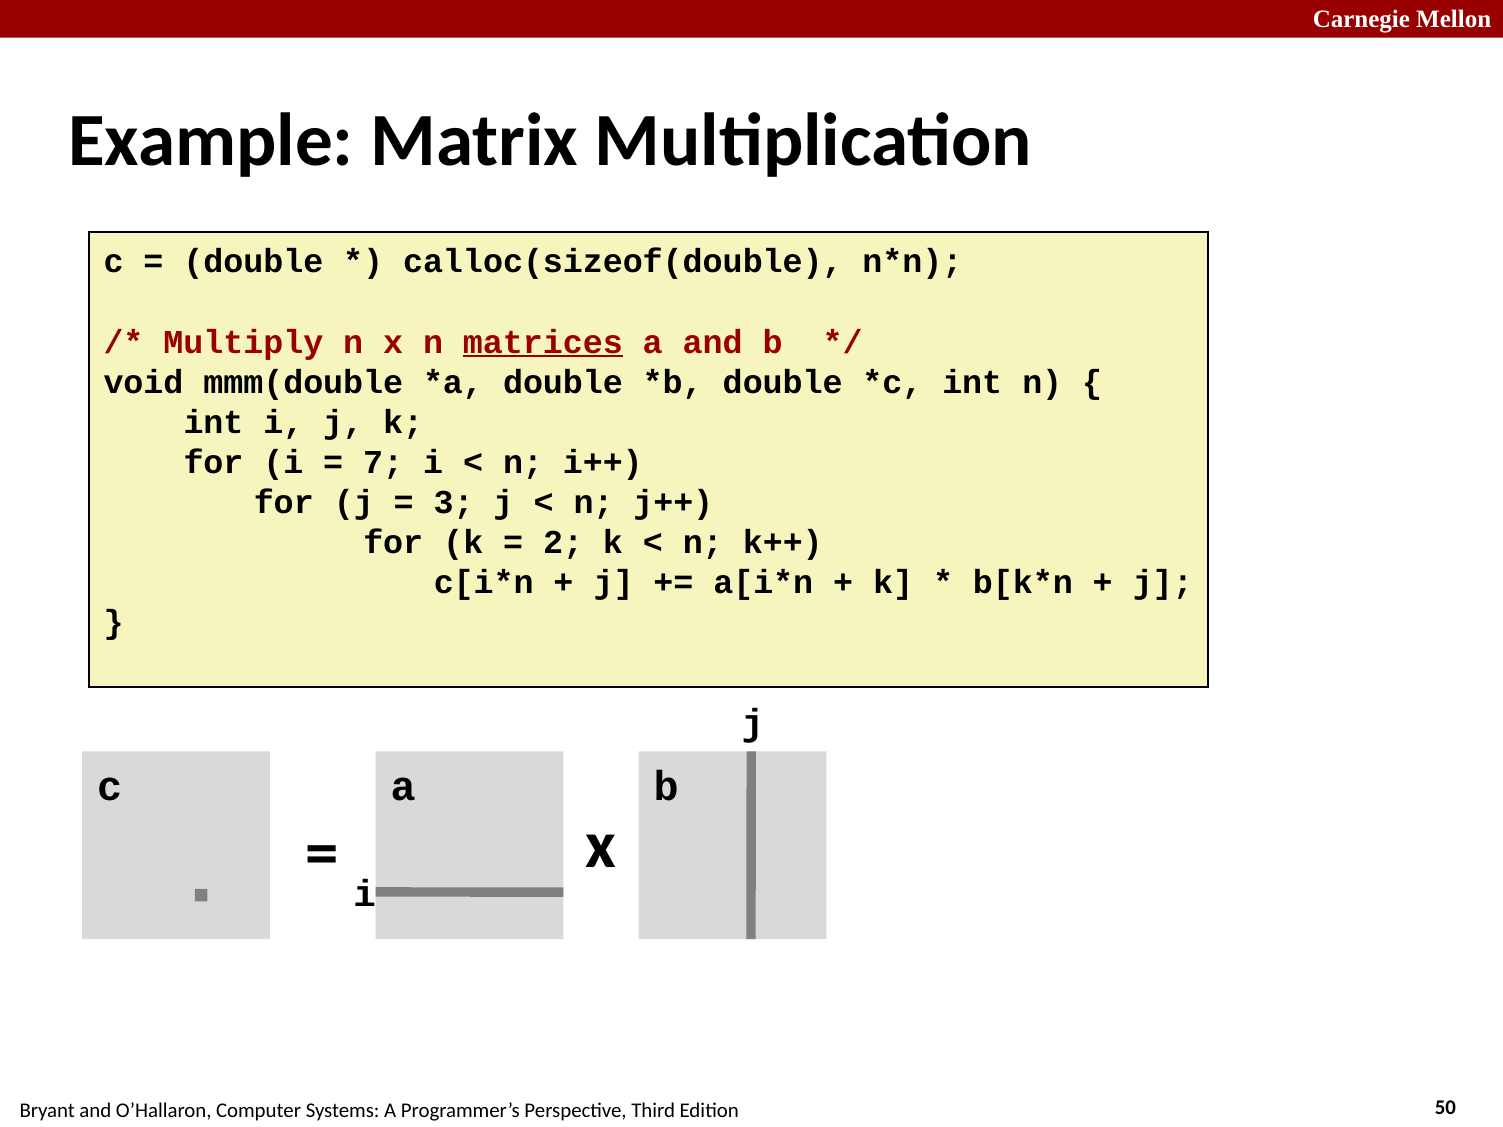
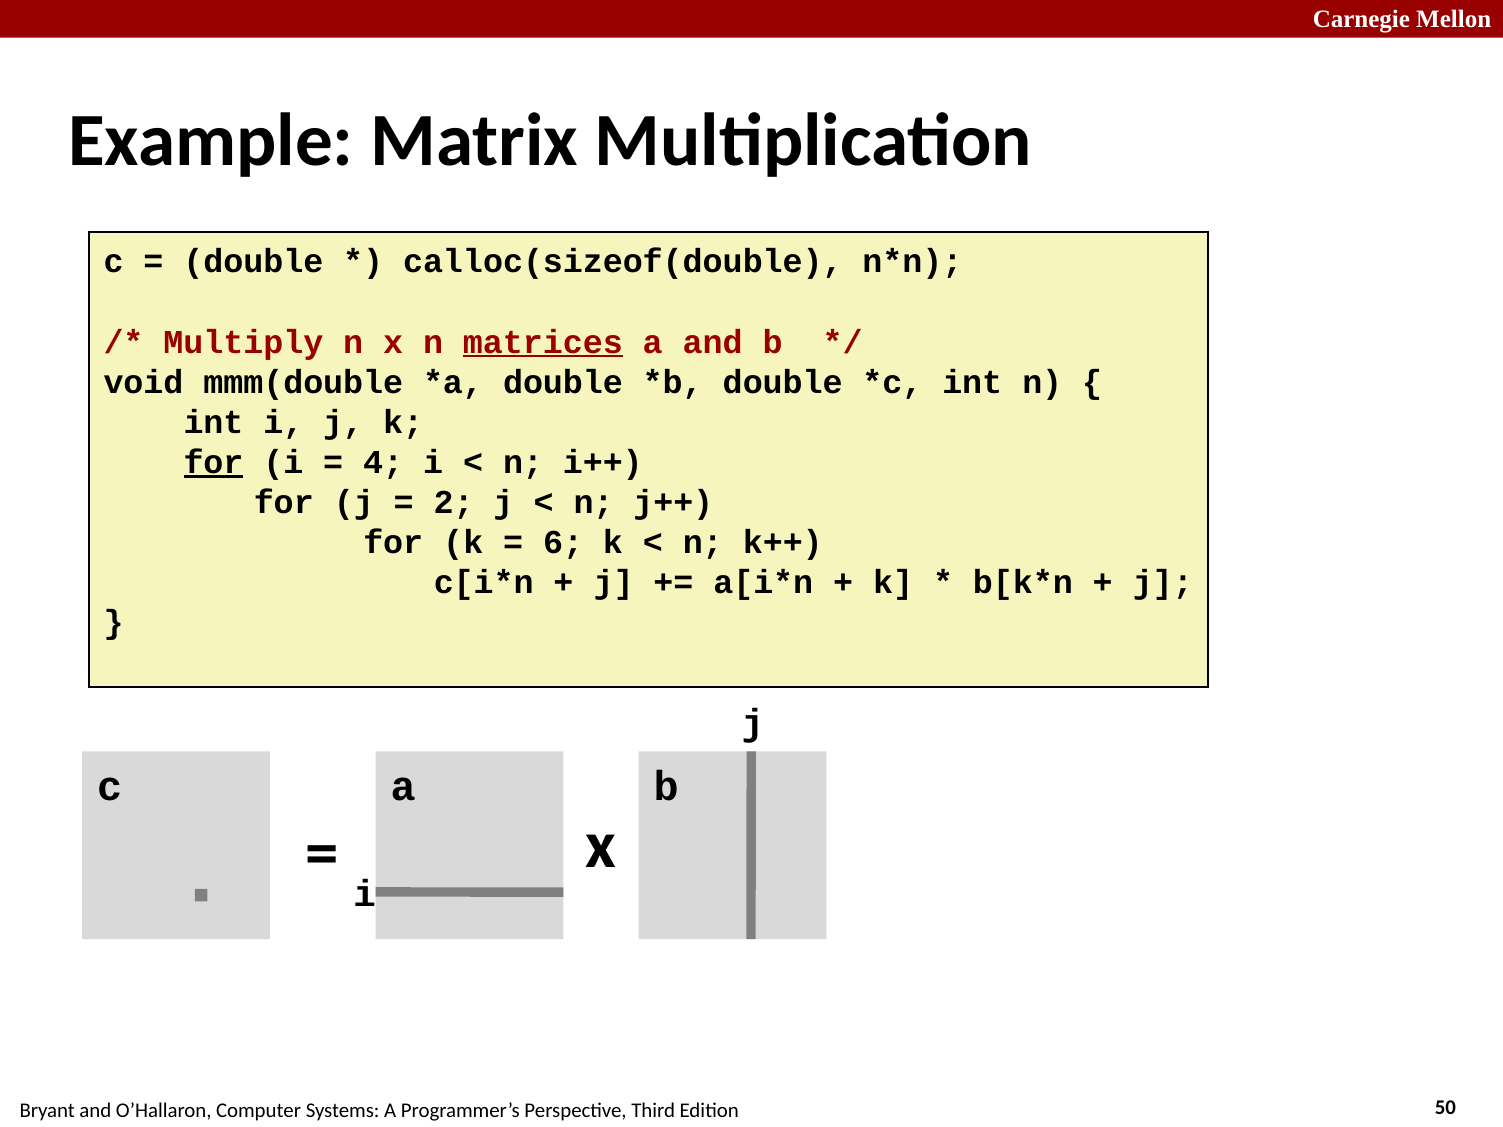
for at (214, 462) underline: none -> present
7: 7 -> 4
3: 3 -> 2
2: 2 -> 6
